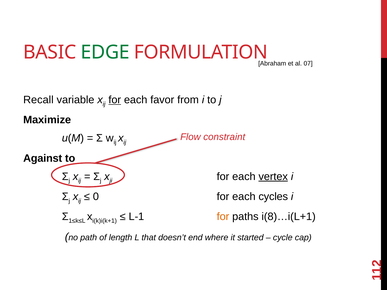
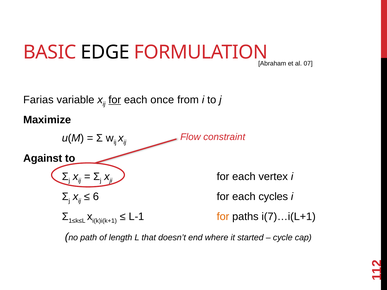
EDGE colour: green -> black
Recall: Recall -> Farias
favor: favor -> once
vertex underline: present -> none
0: 0 -> 6
i(8)…i(L+1: i(8)…i(L+1 -> i(7)…i(L+1
